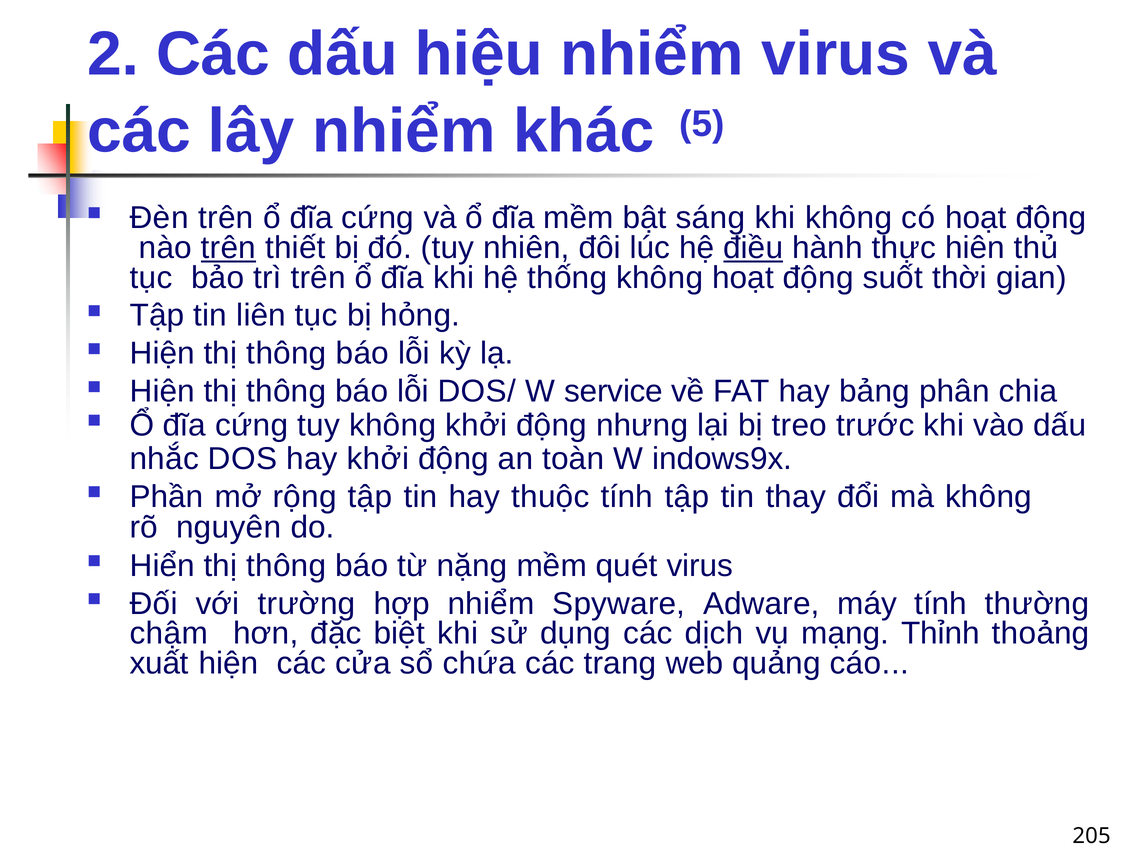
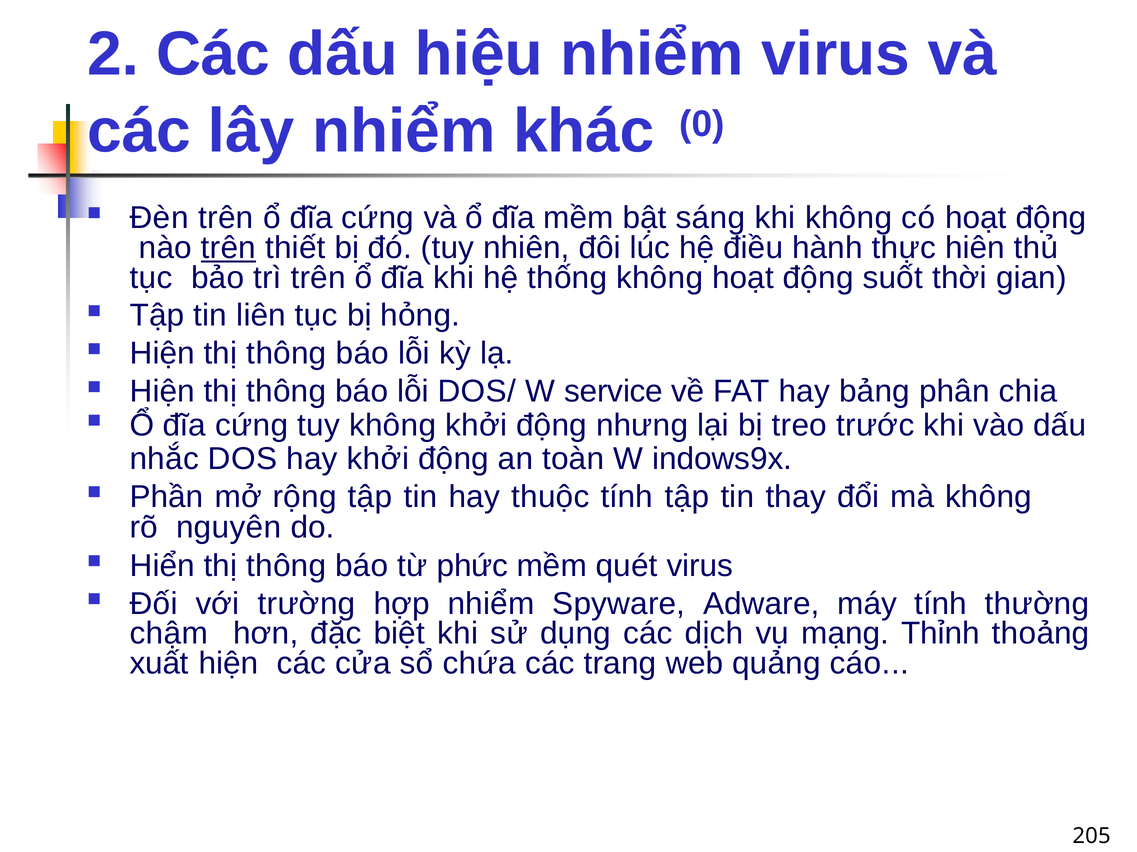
5: 5 -> 0
điều underline: present -> none
nặng: nặng -> phức
